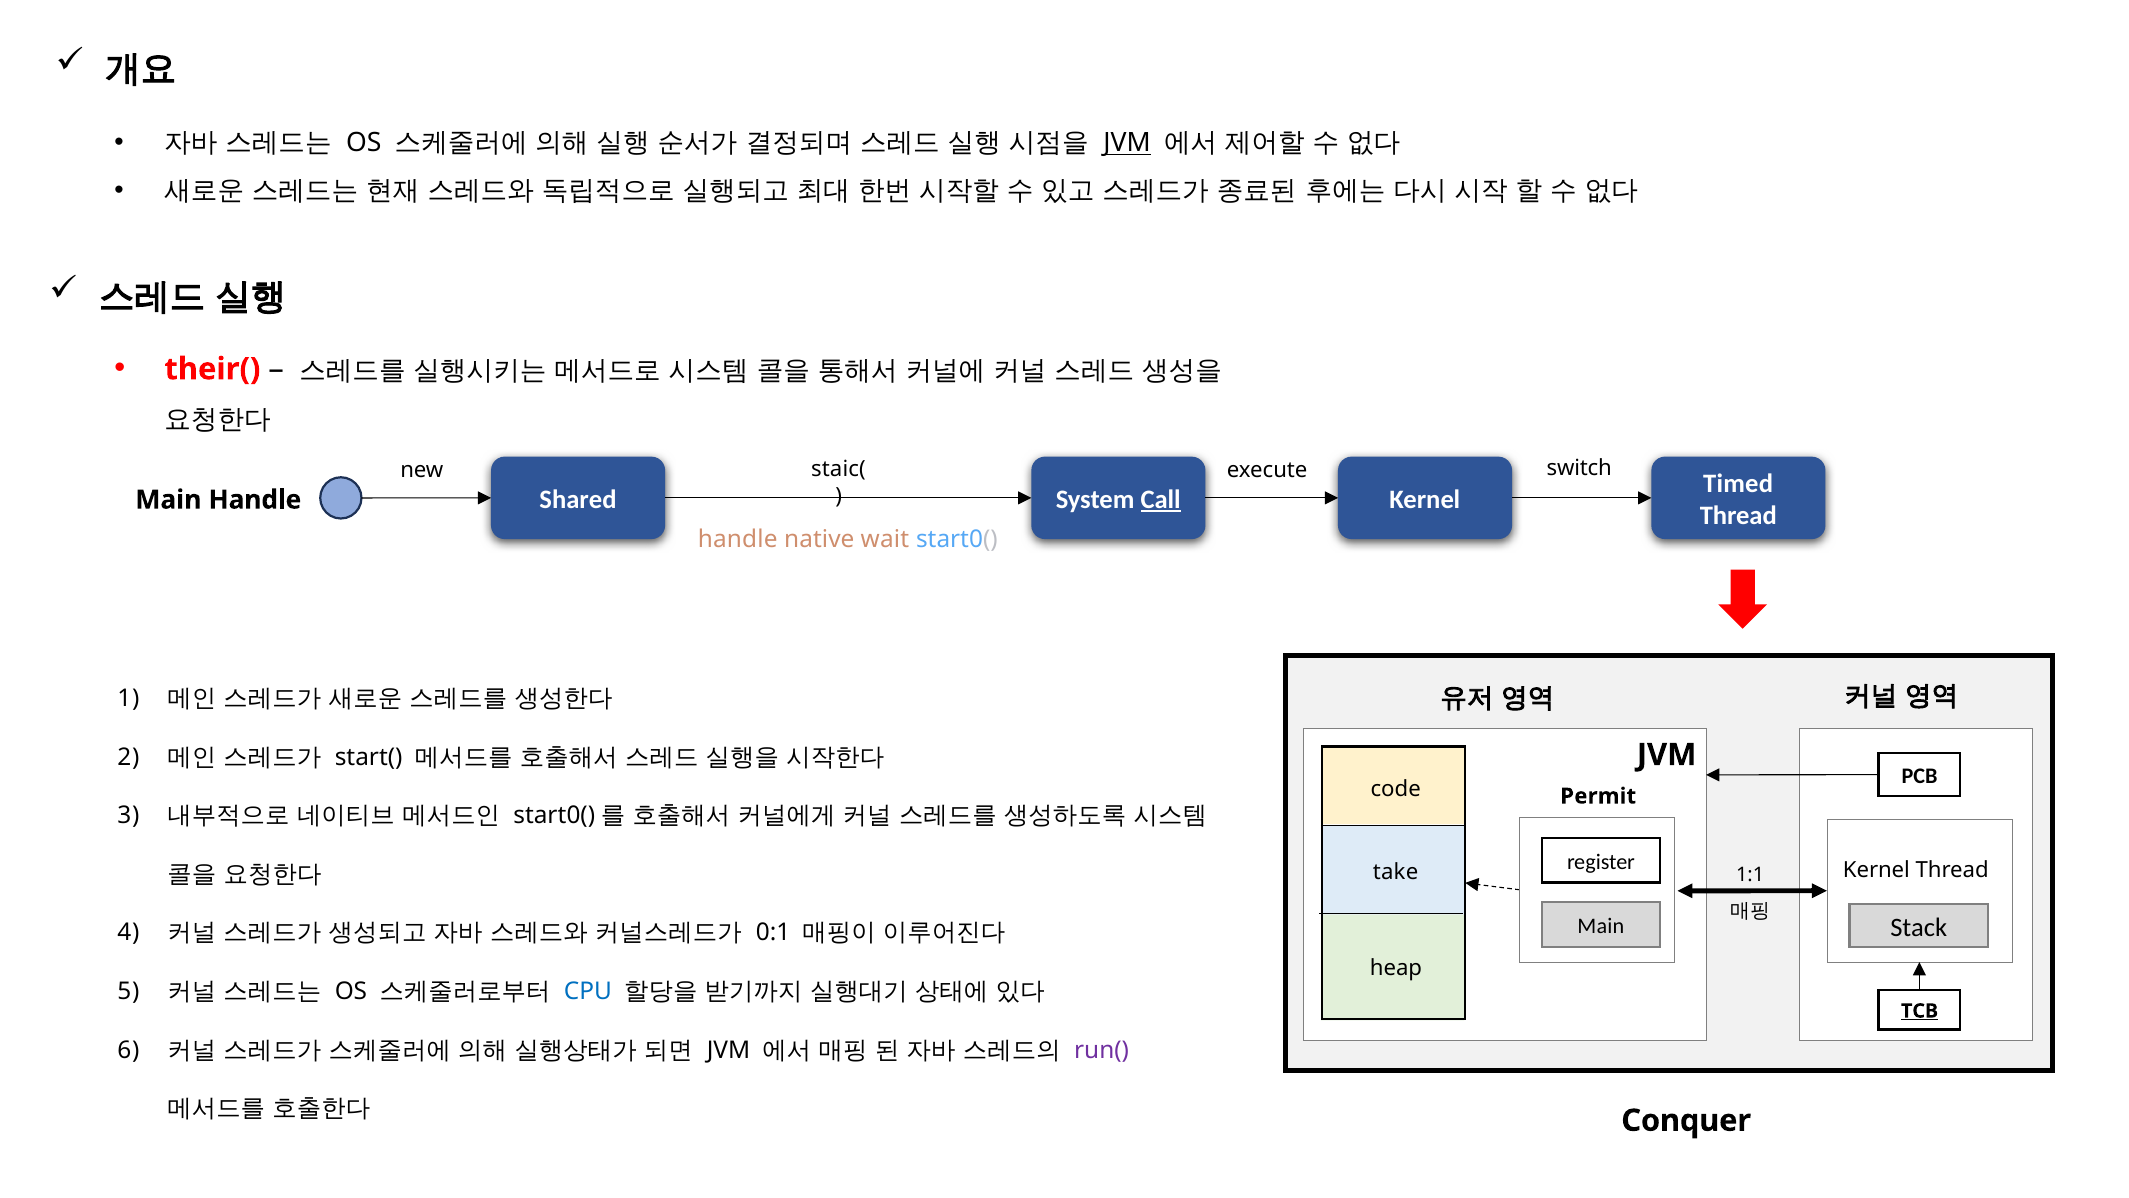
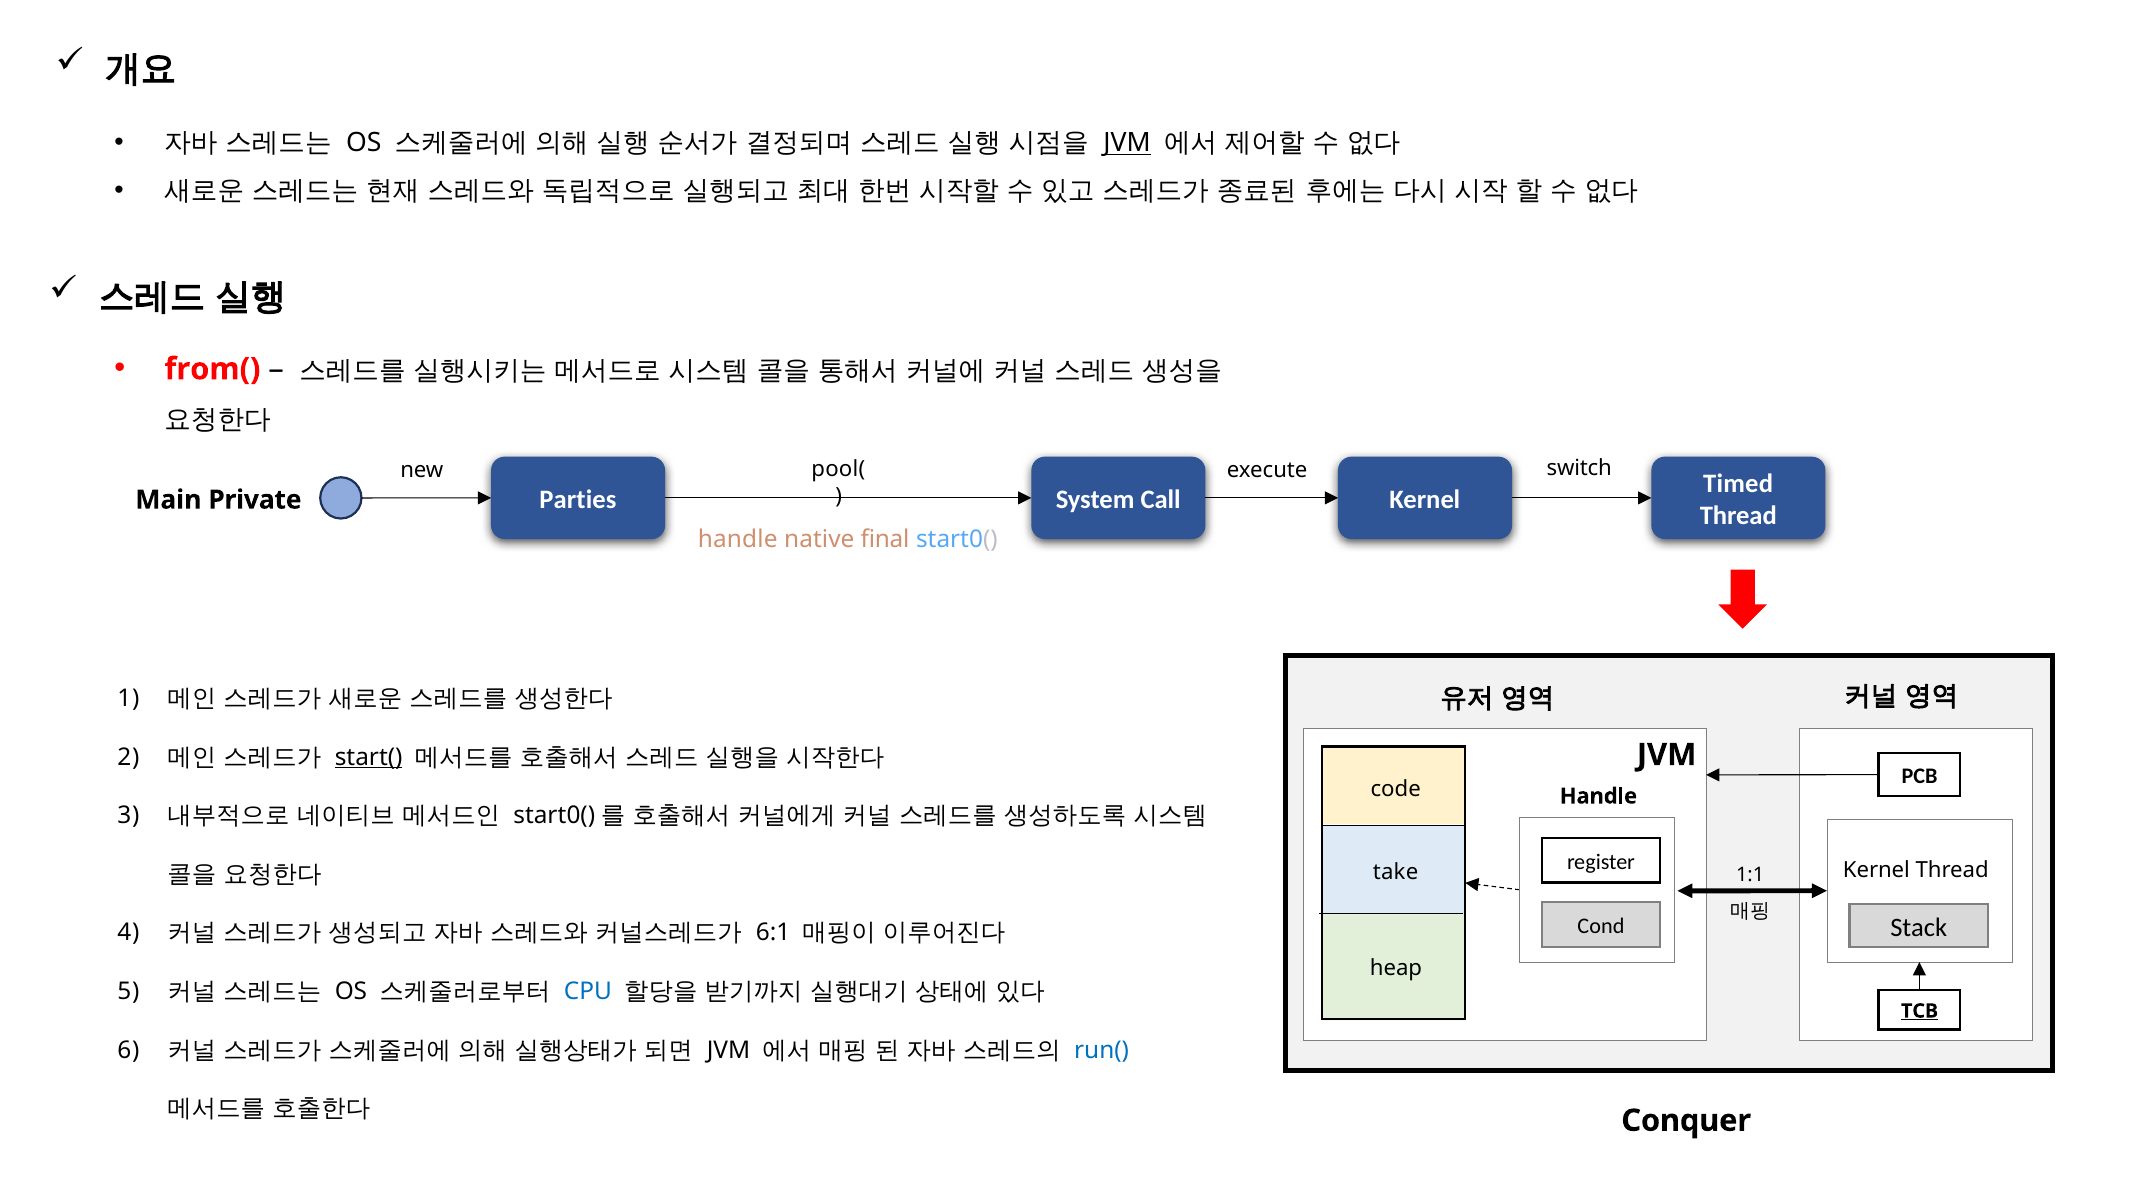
their(: their( -> from(
staic(: staic( -> pool(
Shared: Shared -> Parties
Call underline: present -> none
Main Handle: Handle -> Private
wait: wait -> final
start( underline: none -> present
Permit at (1598, 796): Permit -> Handle
Main at (1601, 926): Main -> Cond
0:1: 0:1 -> 6:1
run( colour: purple -> blue
